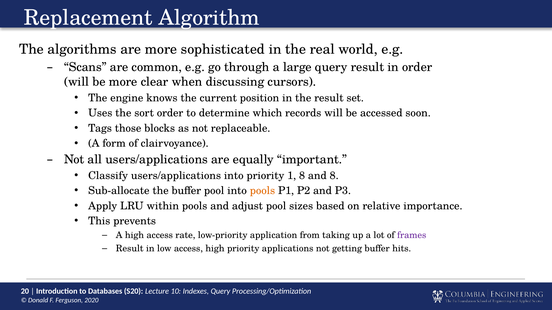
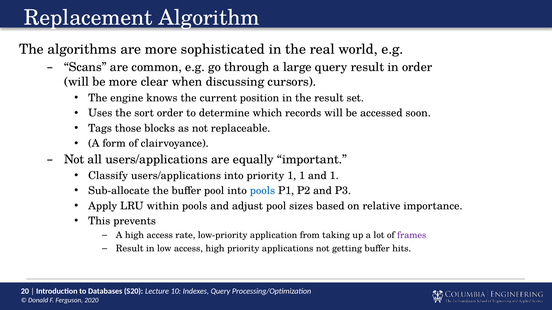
1 8: 8 -> 1
and 8: 8 -> 1
pools at (262, 191) colour: orange -> blue
